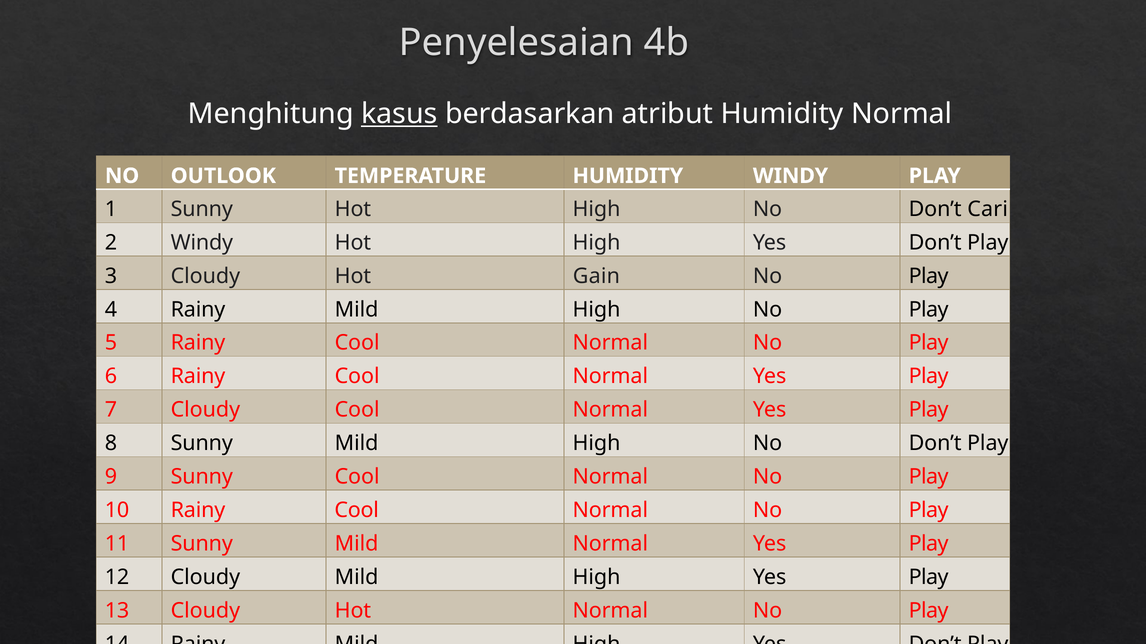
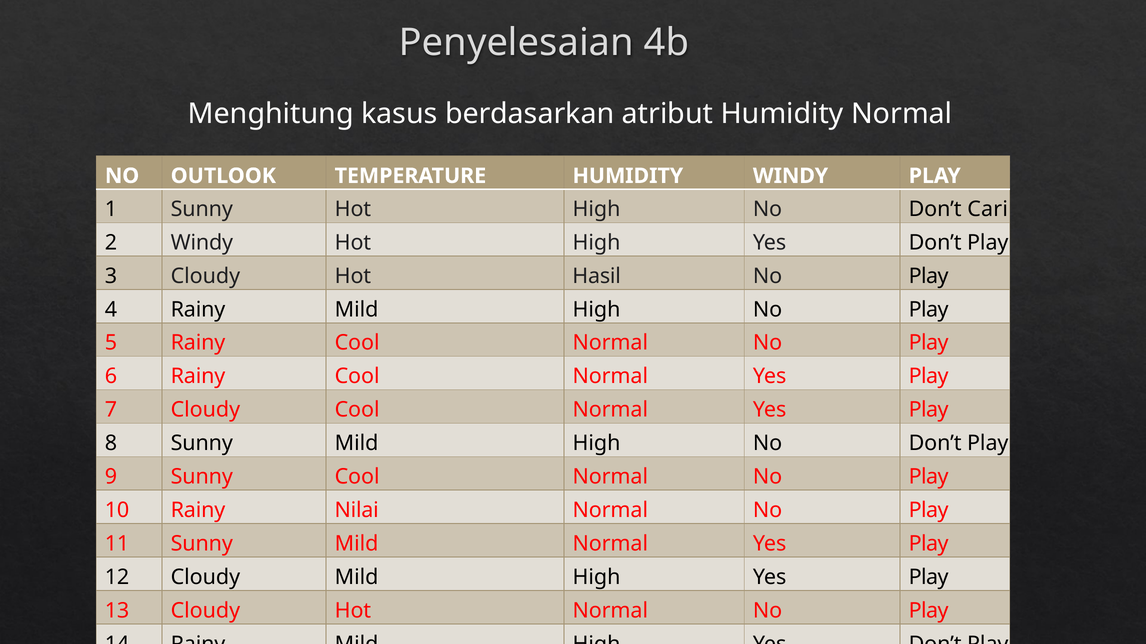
kasus underline: present -> none
Gain: Gain -> Hasil
10 Rainy Cool: Cool -> Nilai
